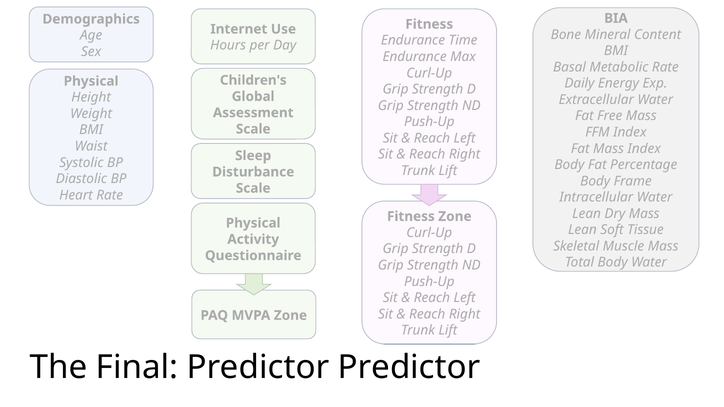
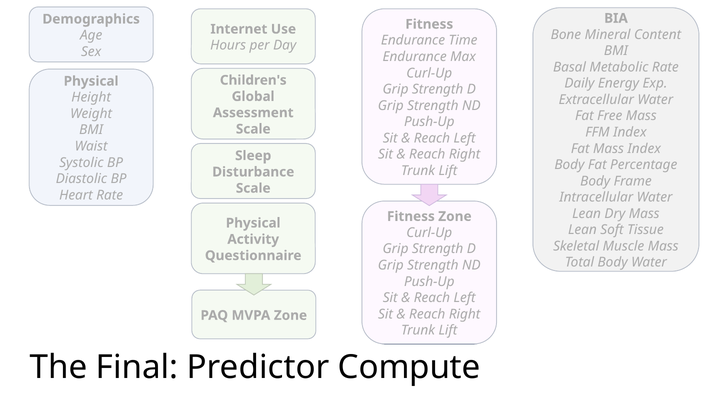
Predictor Predictor: Predictor -> Compute
